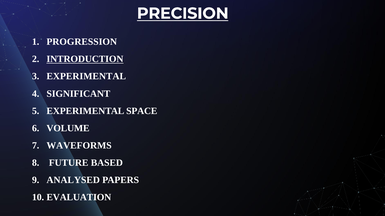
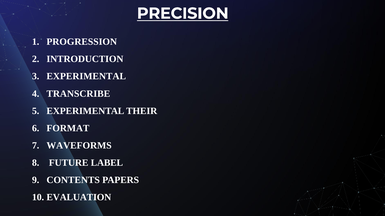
INTRODUCTION underline: present -> none
SIGNIFICANT: SIGNIFICANT -> TRANSCRIBE
SPACE: SPACE -> THEIR
VOLUME: VOLUME -> FORMAT
BASED: BASED -> LABEL
ANALYSED: ANALYSED -> CONTENTS
